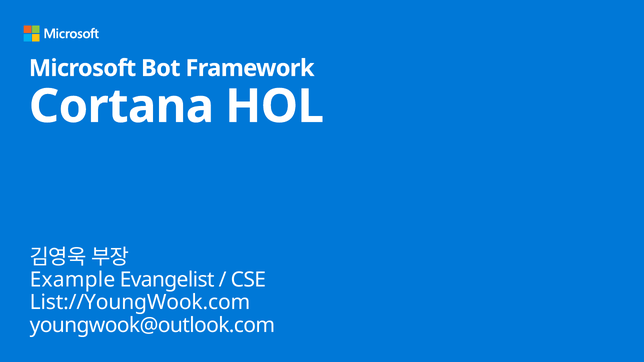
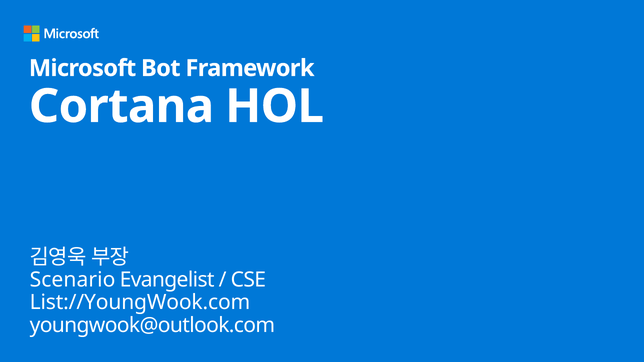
Example: Example -> Scenario
